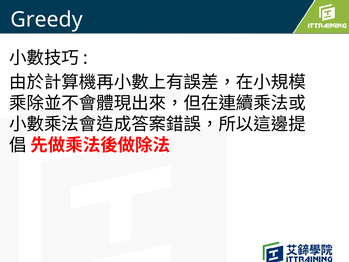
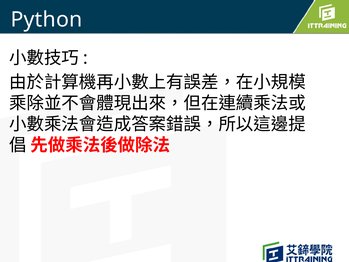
Greedy: Greedy -> Python
